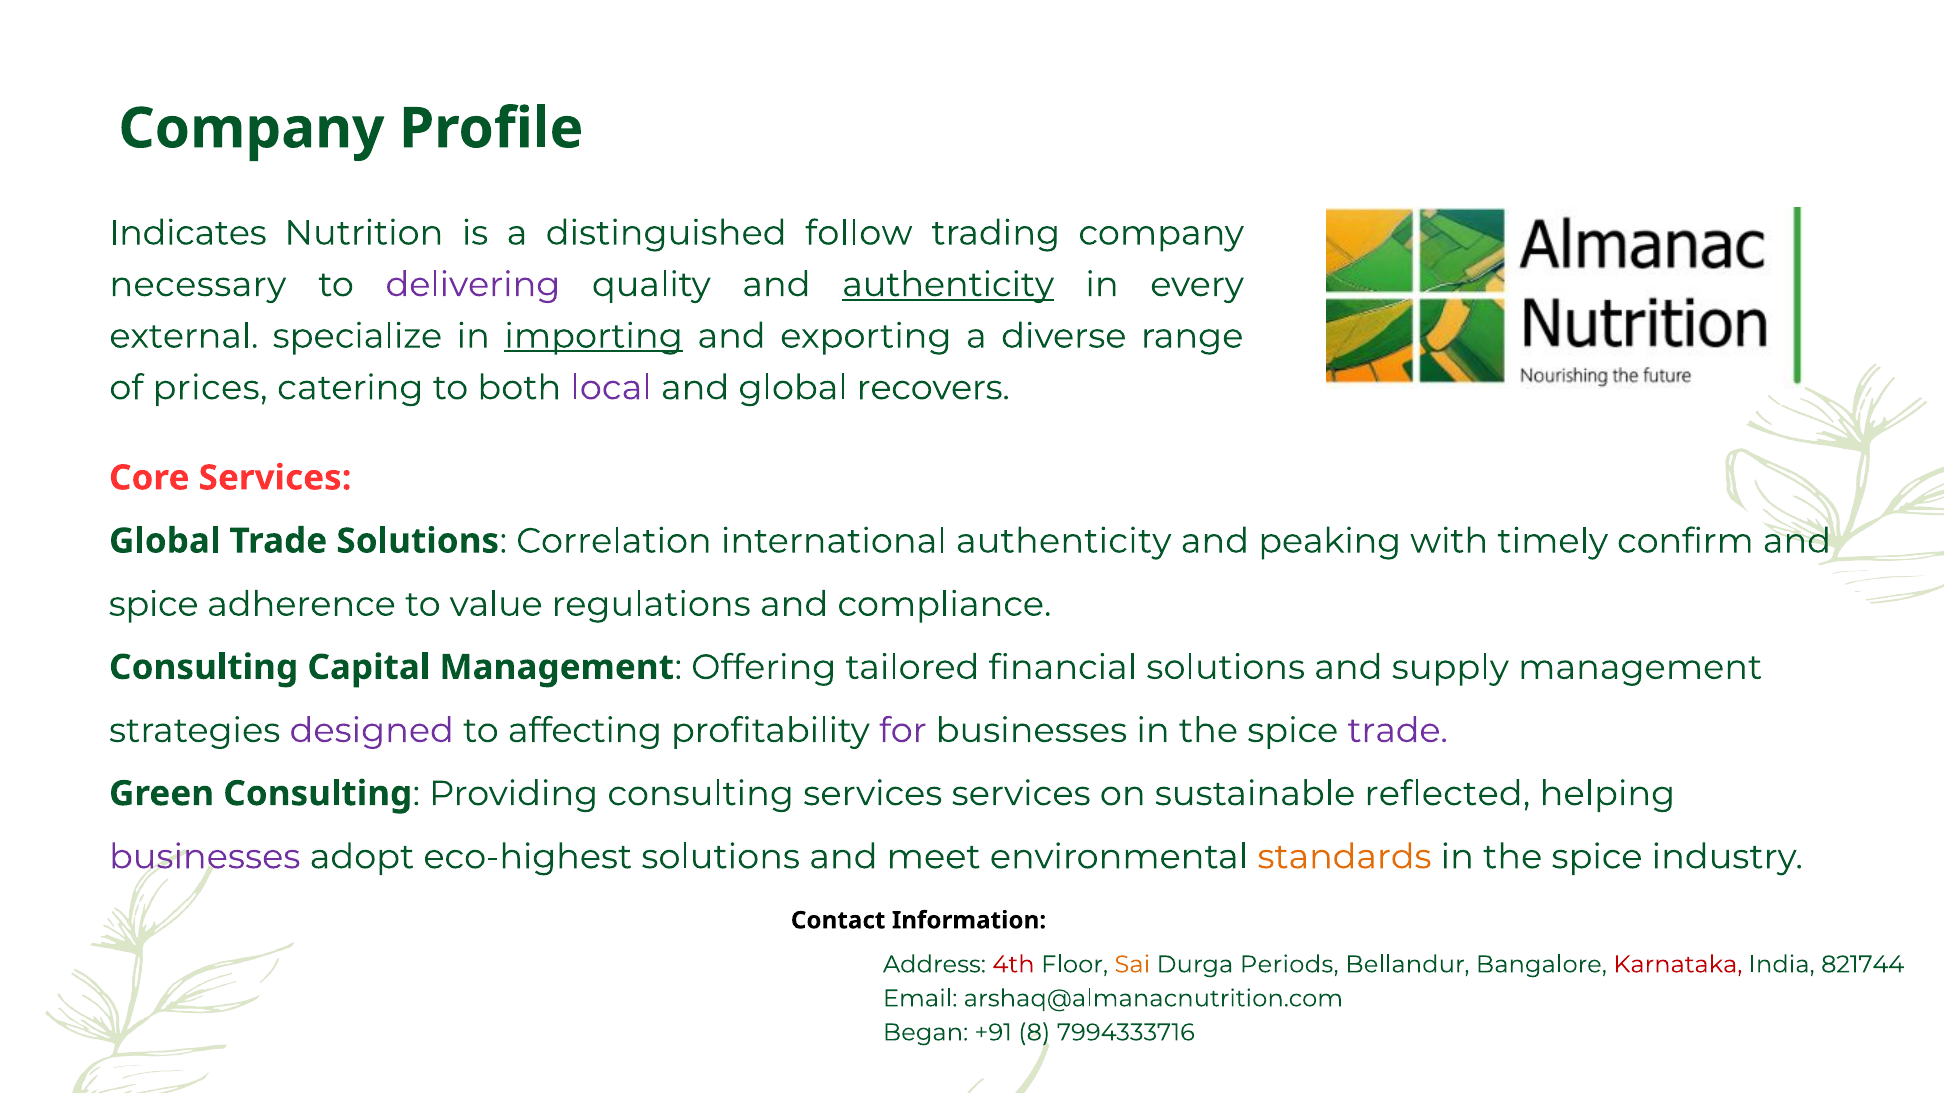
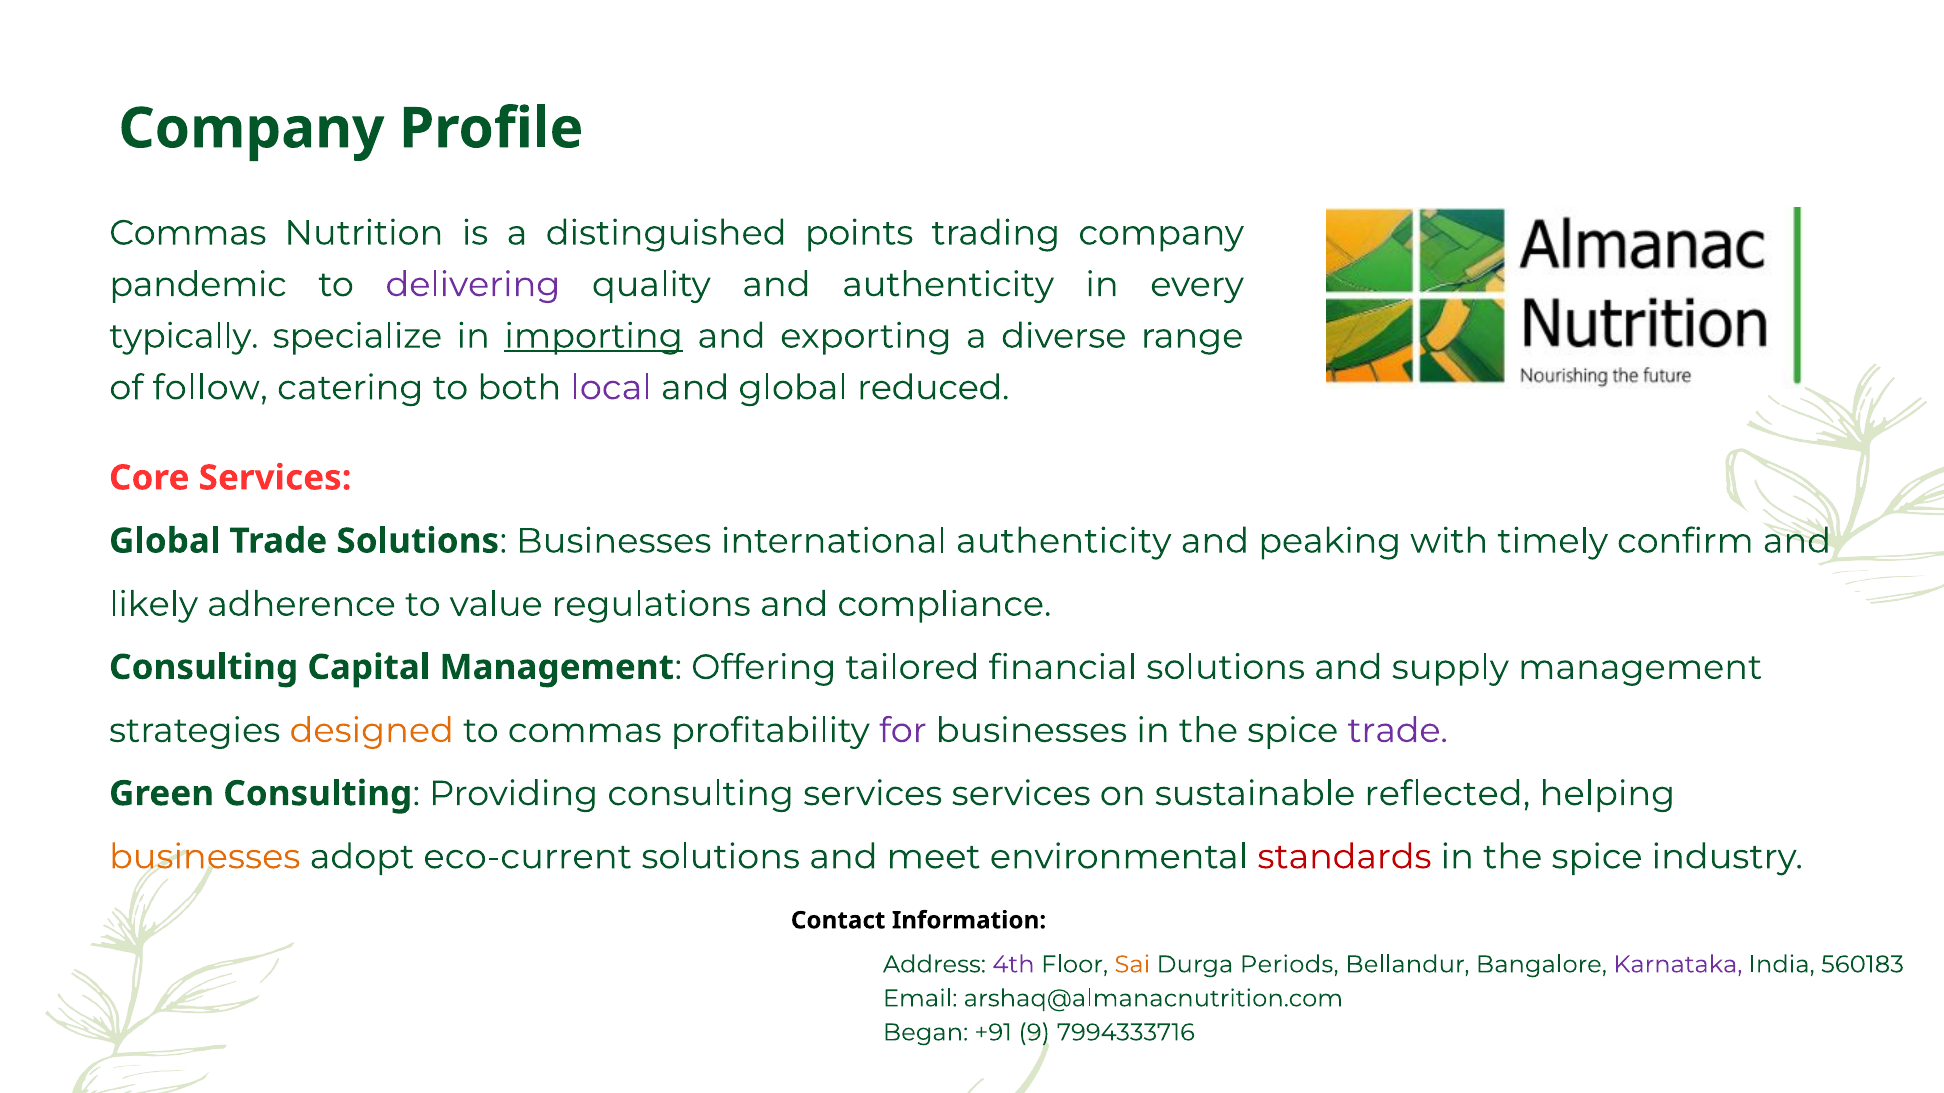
Indicates at (188, 233): Indicates -> Commas
follow: follow -> points
necessary: necessary -> pandemic
authenticity at (948, 285) underline: present -> none
external: external -> typically
prices: prices -> follow
recovers: recovers -> reduced
Solutions Correlation: Correlation -> Businesses
spice at (154, 604): spice -> likely
designed colour: purple -> orange
to affecting: affecting -> commas
businesses at (205, 857) colour: purple -> orange
eco-highest: eco-highest -> eco-current
standards colour: orange -> red
4th colour: red -> purple
Karnataka colour: red -> purple
821744: 821744 -> 560183
8: 8 -> 9
